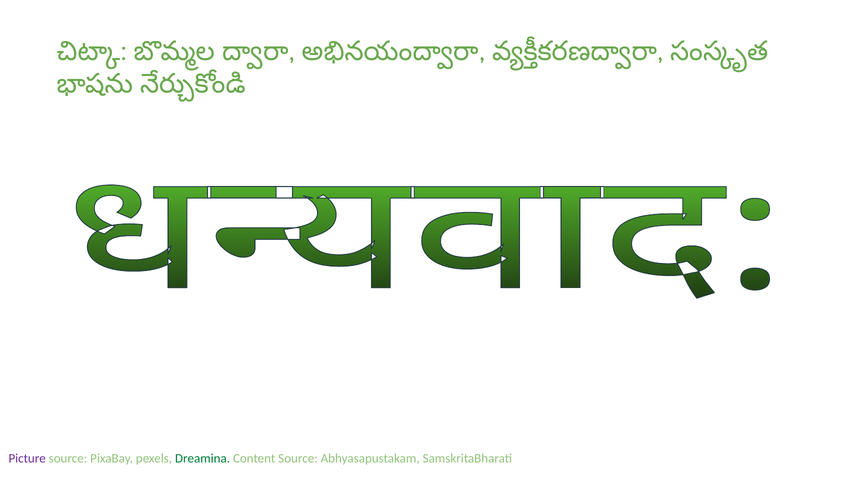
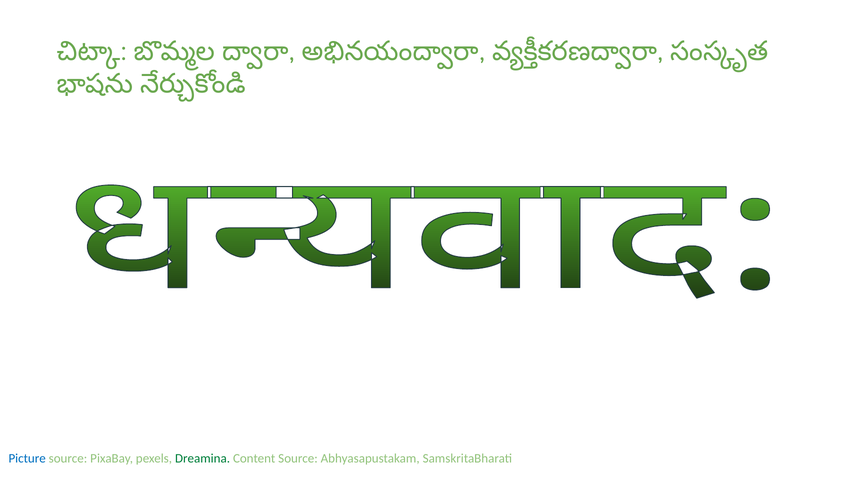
Picture colour: purple -> blue
